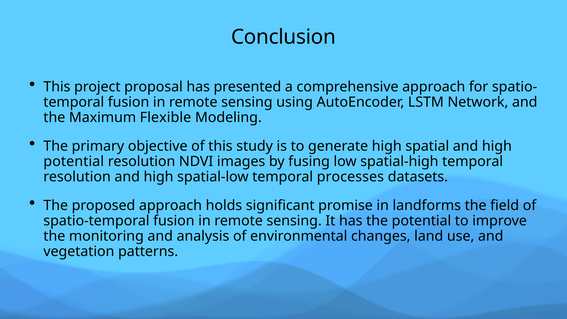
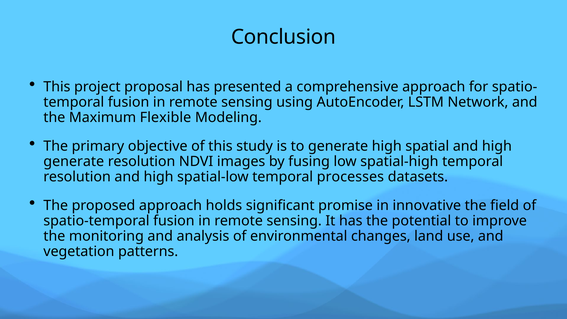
potential at (74, 161): potential -> generate
landforms: landforms -> innovative
